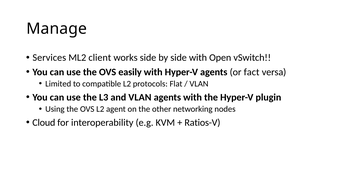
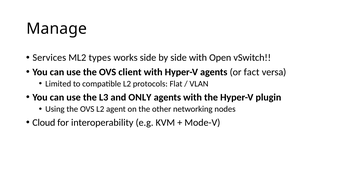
client: client -> types
easily: easily -> client
and VLAN: VLAN -> ONLY
Ratios-V: Ratios-V -> Mode-V
